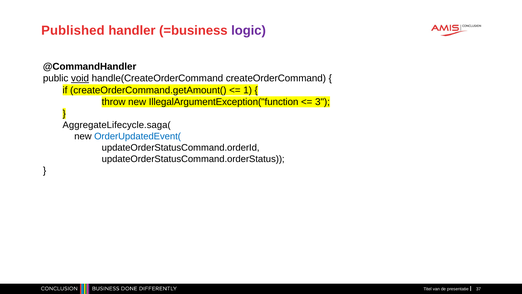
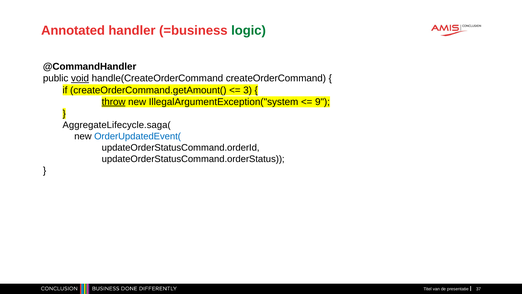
Published: Published -> Annotated
logic colour: purple -> green
1: 1 -> 3
throw underline: none -> present
IllegalArgumentException("function: IllegalArgumentException("function -> IllegalArgumentException("system
3: 3 -> 9
